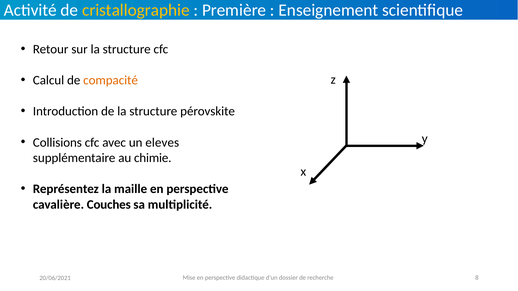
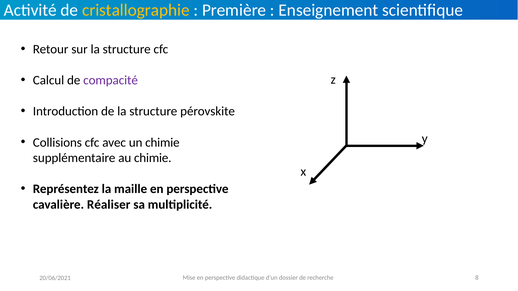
compacité colour: orange -> purple
un eleves: eleves -> chimie
Couches: Couches -> Réaliser
